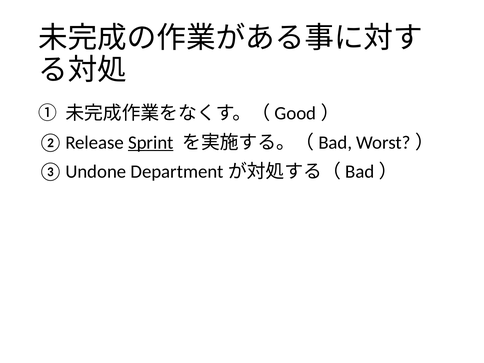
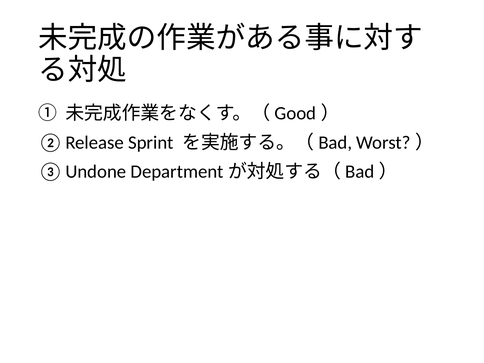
Sprint underline: present -> none
